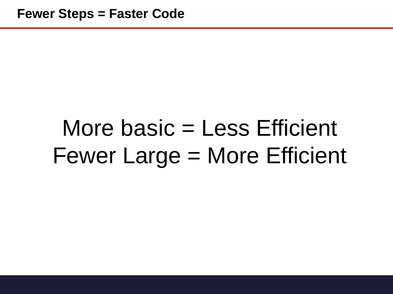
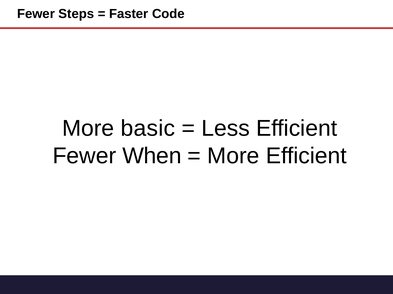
Large: Large -> When
